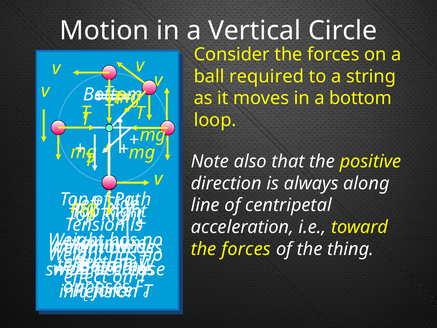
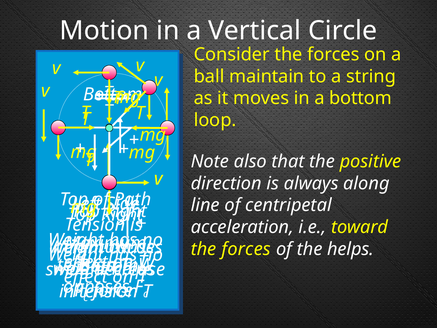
required: required -> maintain
the thing: thing -> helps
